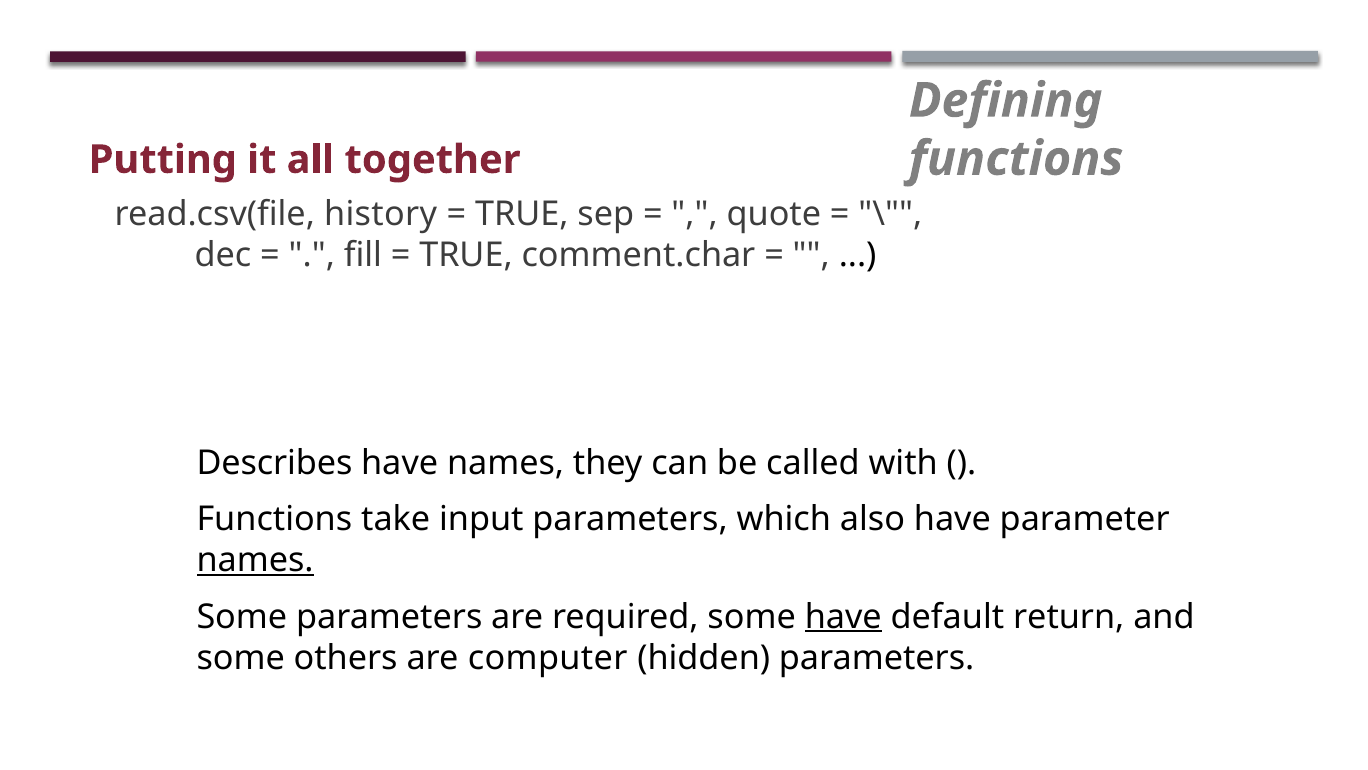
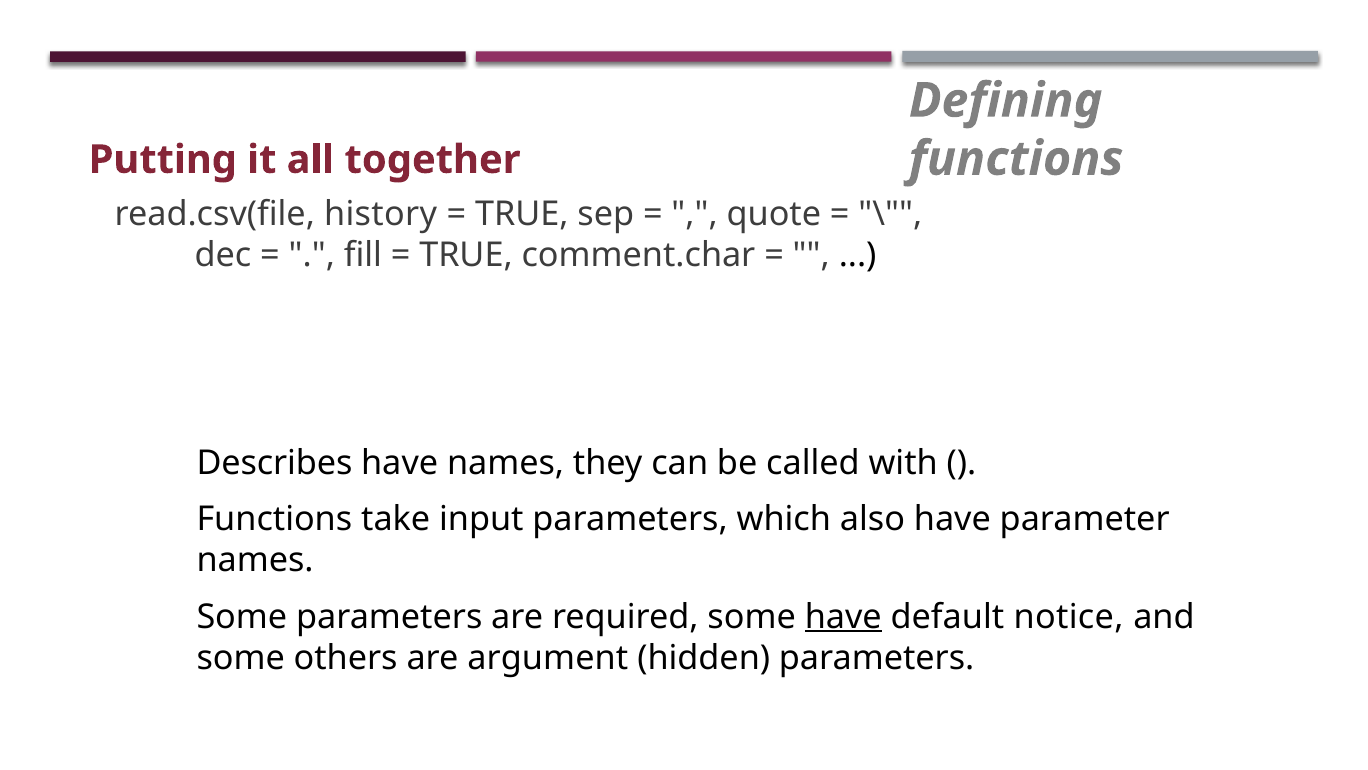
names at (255, 560) underline: present -> none
return: return -> notice
computer: computer -> argument
